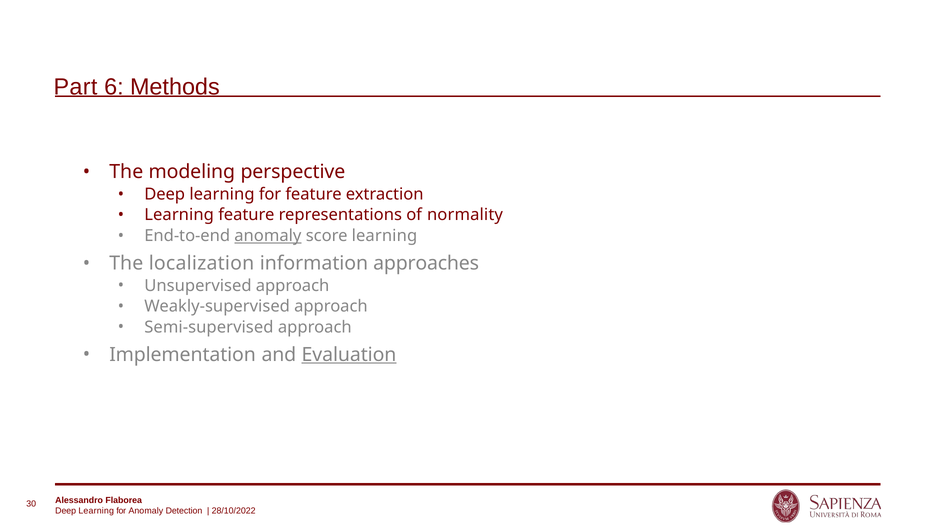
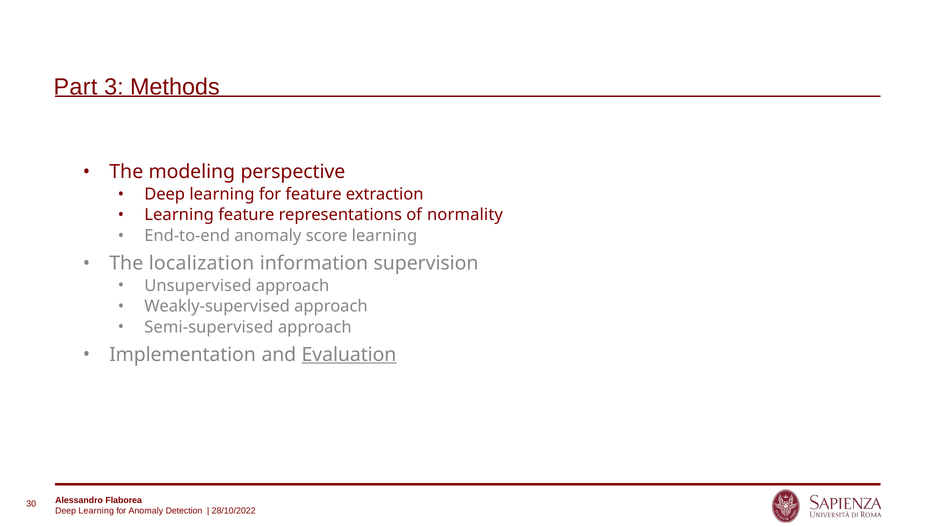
6: 6 -> 3
anomaly at (268, 236) underline: present -> none
approaches: approaches -> supervision
